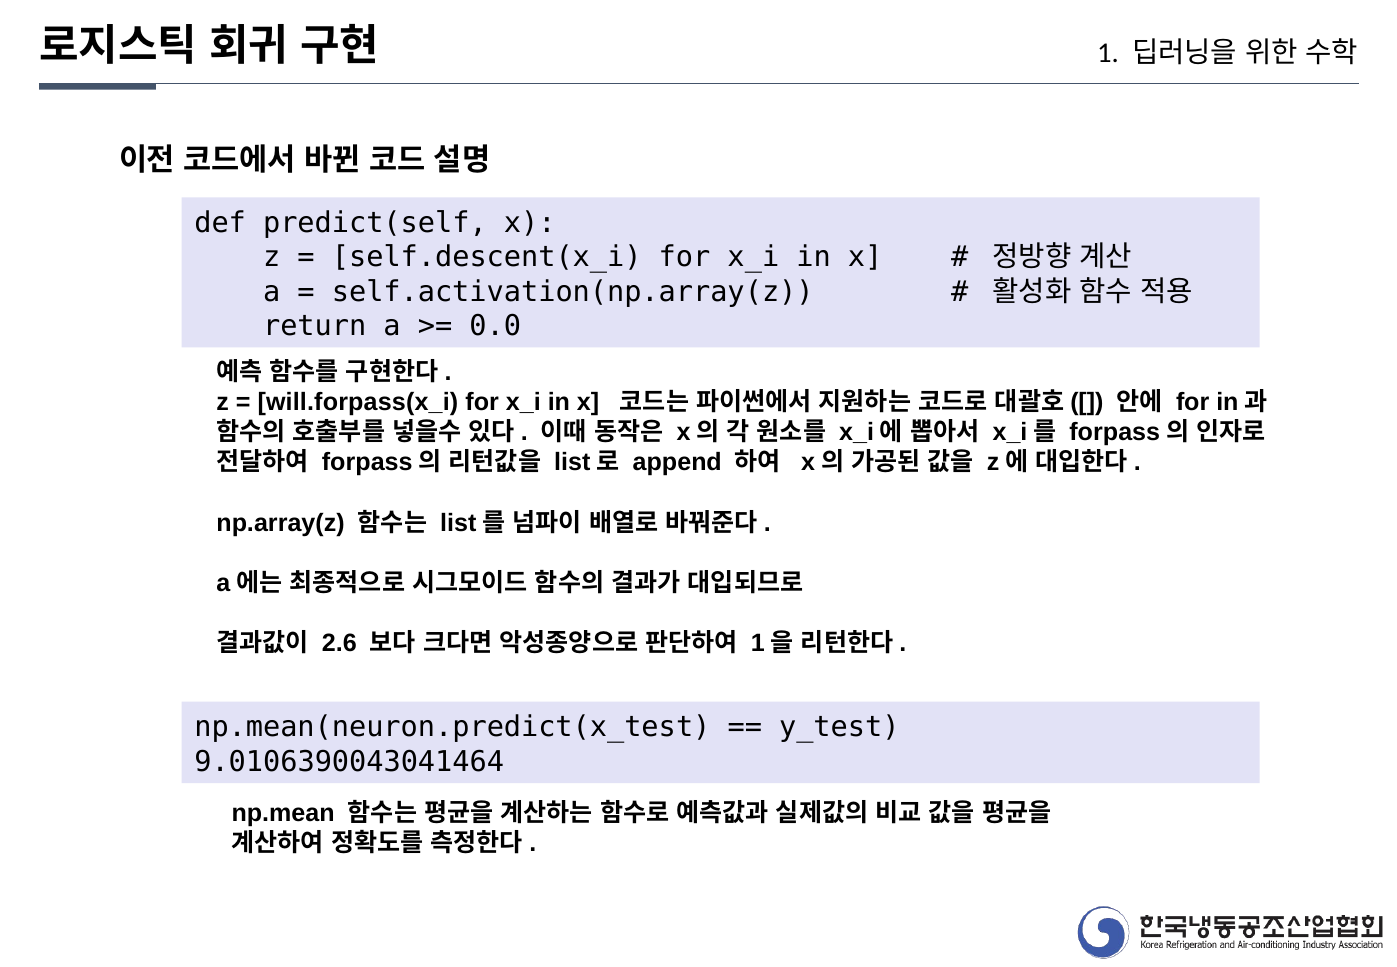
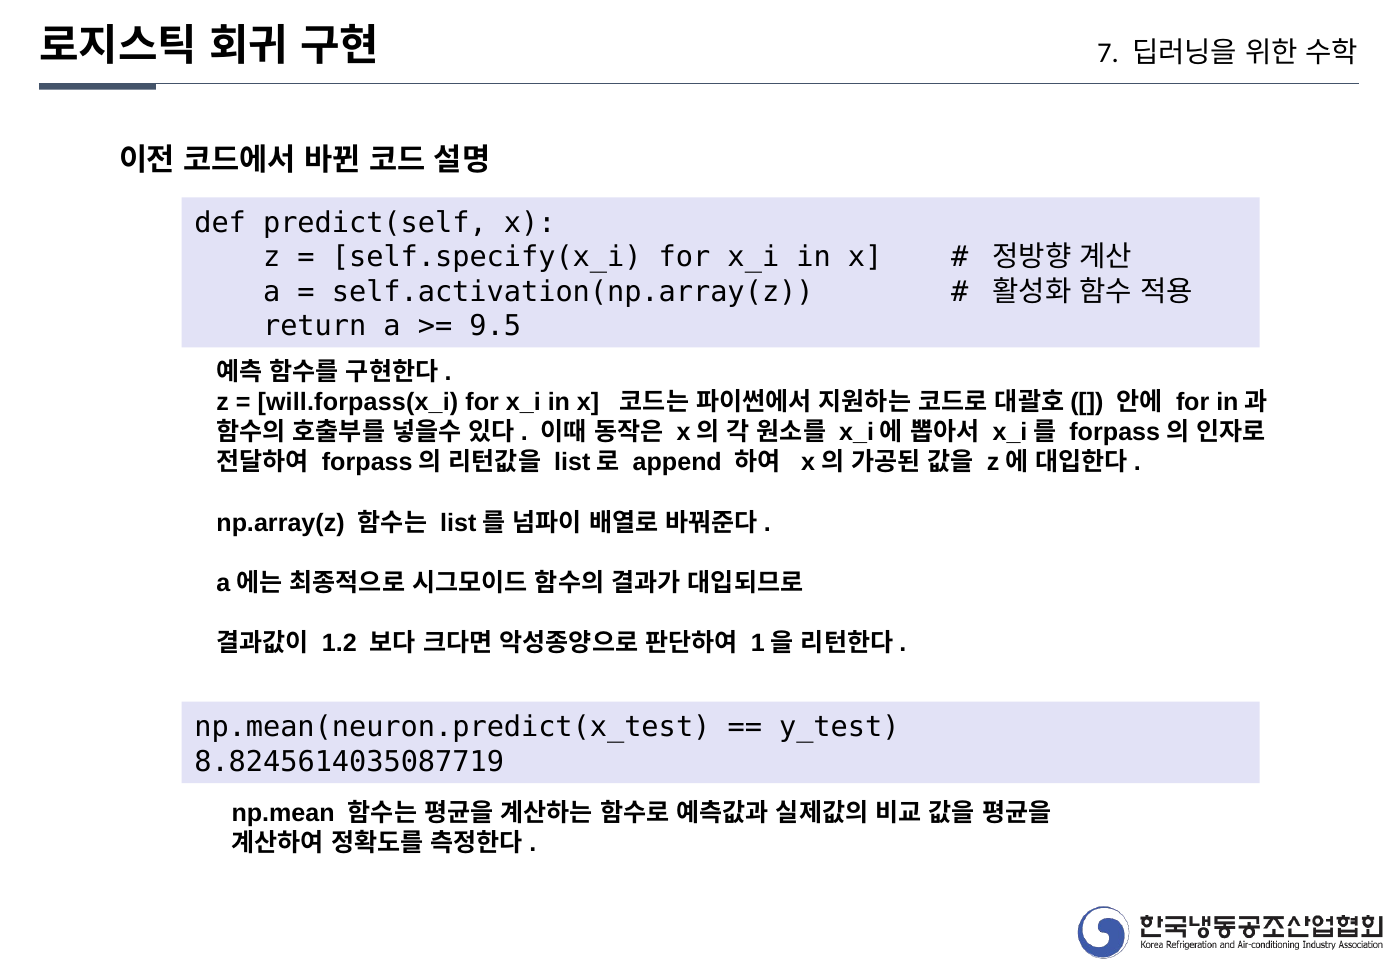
1: 1 -> 7
self.descent(x_i: self.descent(x_i -> self.specify(x_i
0.0: 0.0 -> 9.5
2.6: 2.6 -> 1.2
9.0106390043041464: 9.0106390043041464 -> 8.8245614035087719
